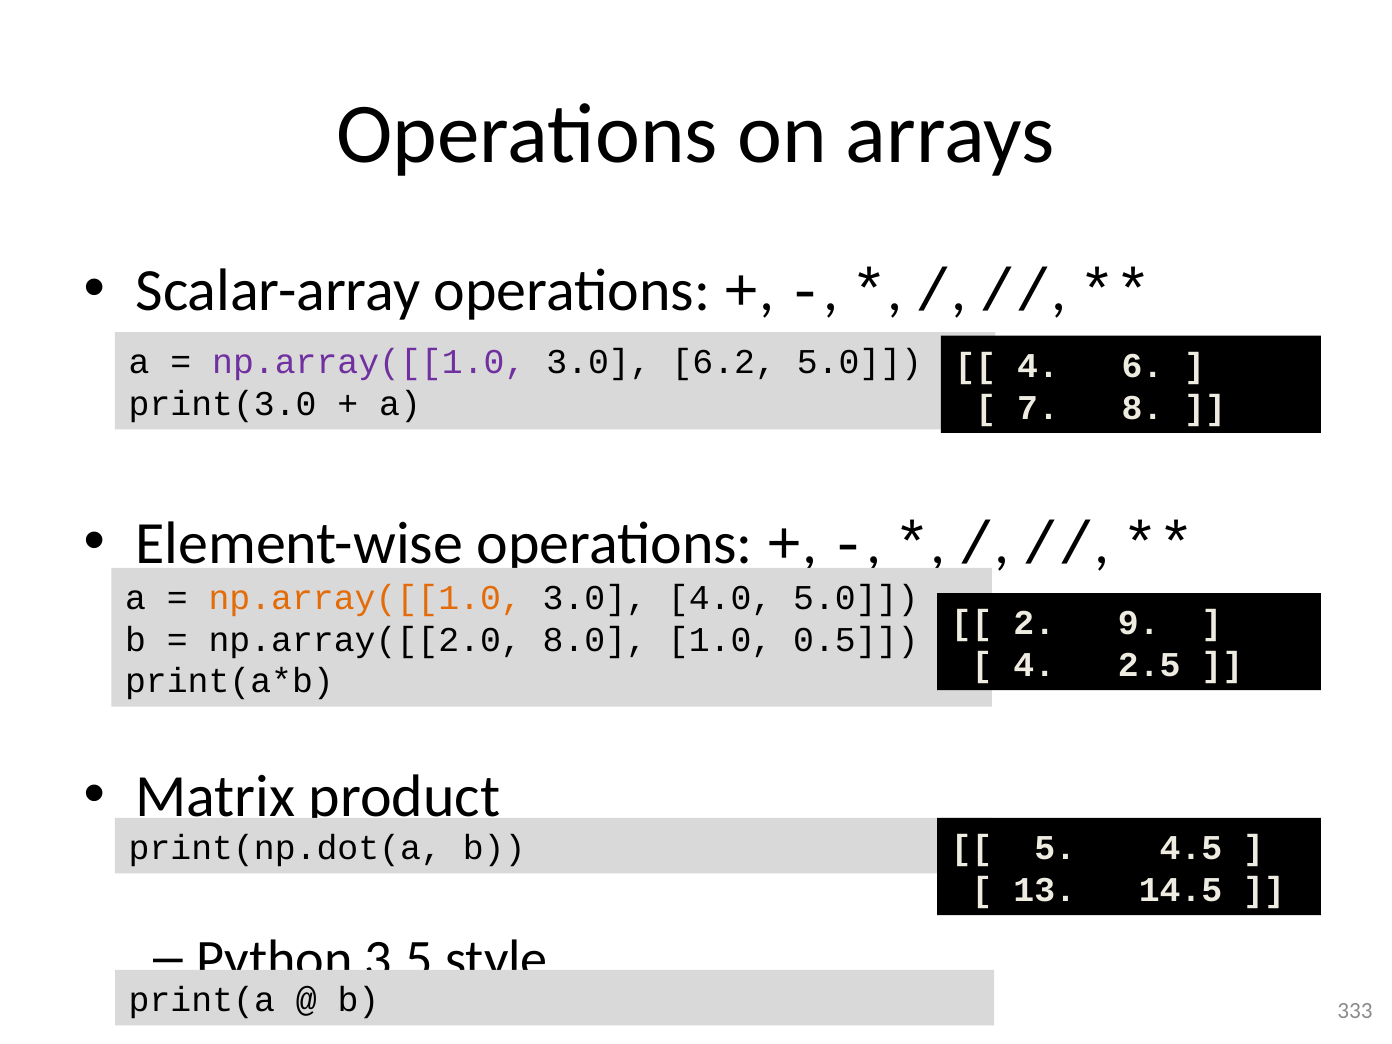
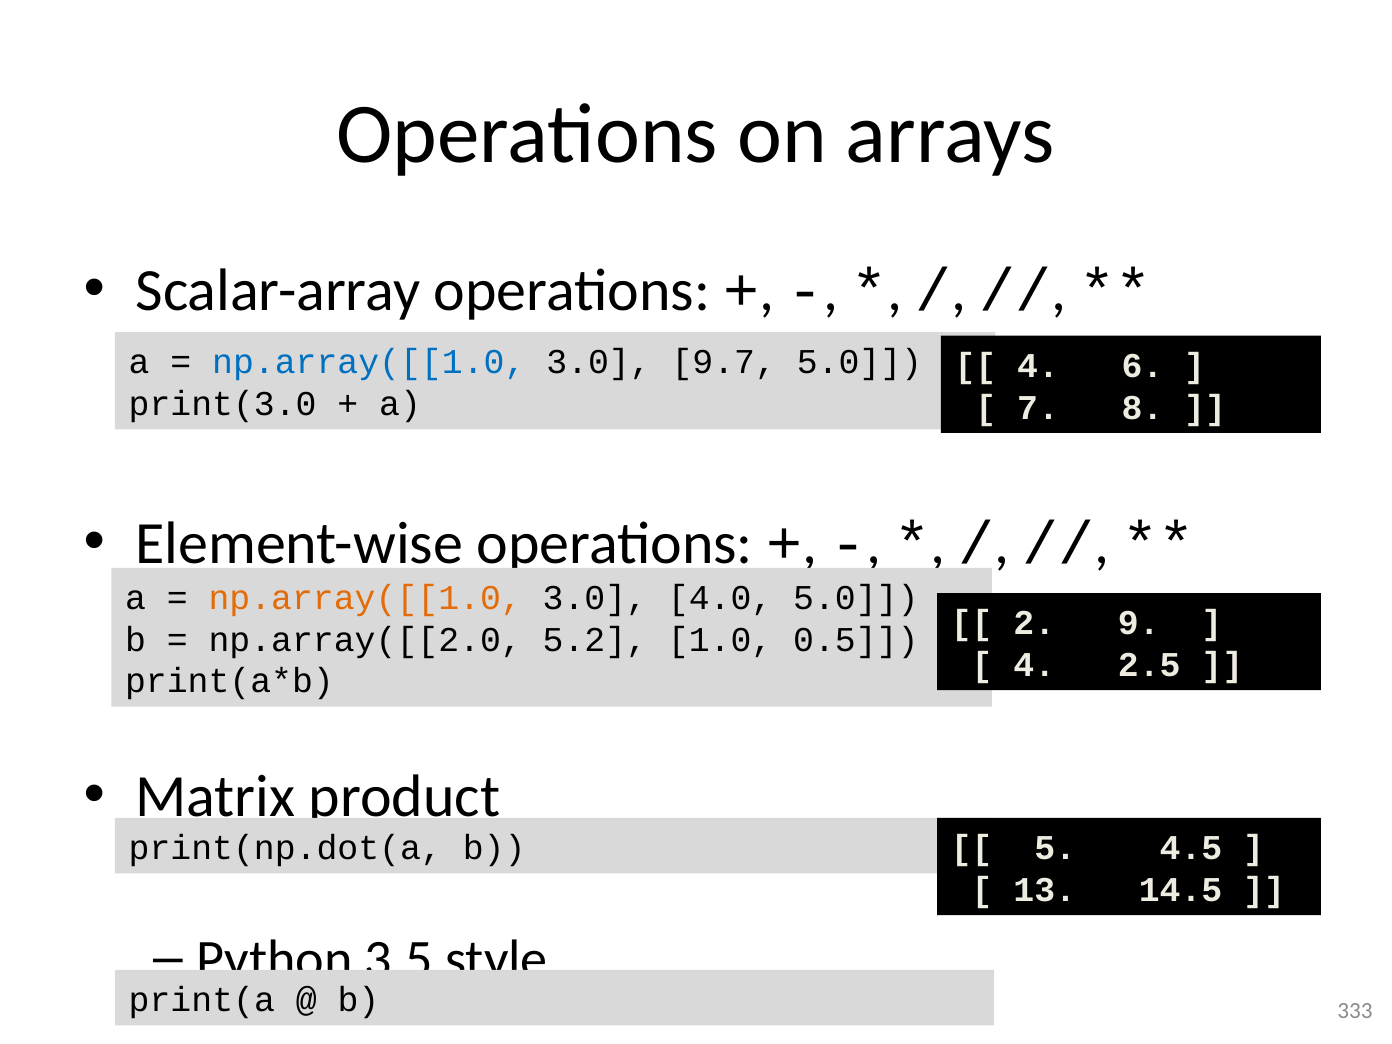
np.array([[1.0 at (369, 362) colour: purple -> blue
6.2: 6.2 -> 9.7
8.0: 8.0 -> 5.2
